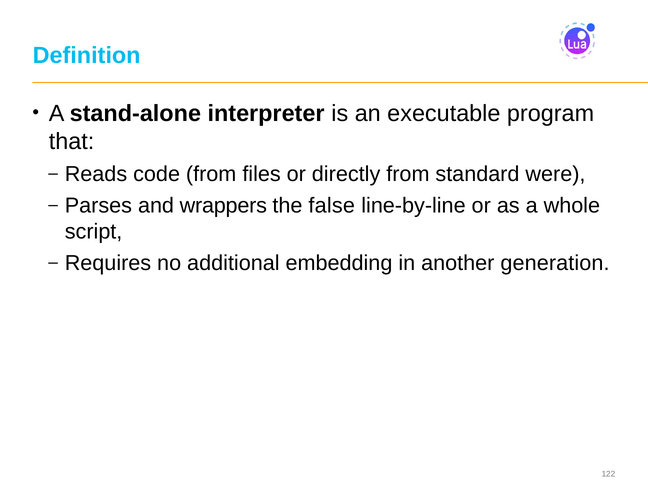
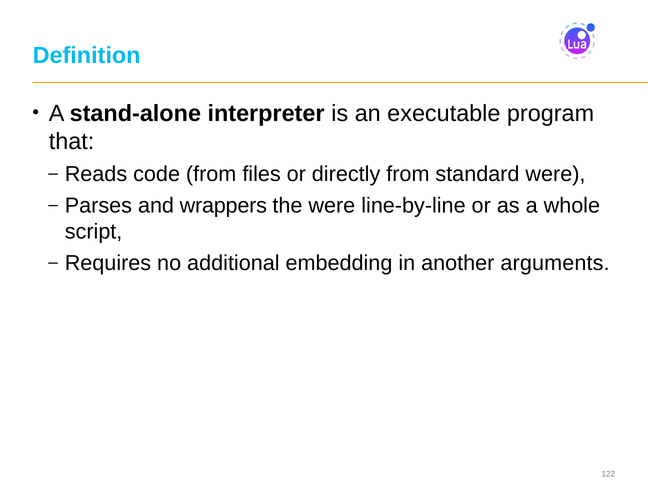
the false: false -> were
generation: generation -> arguments
